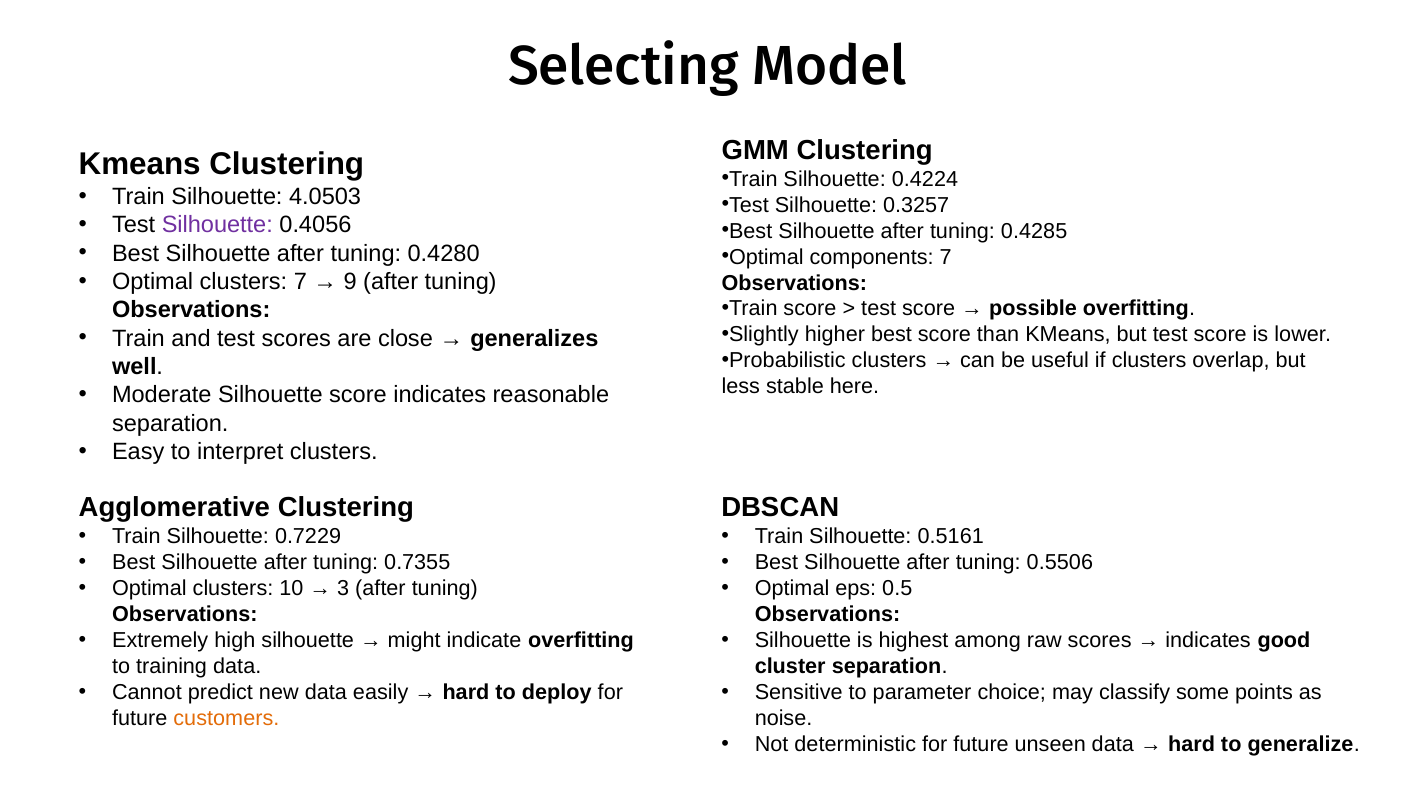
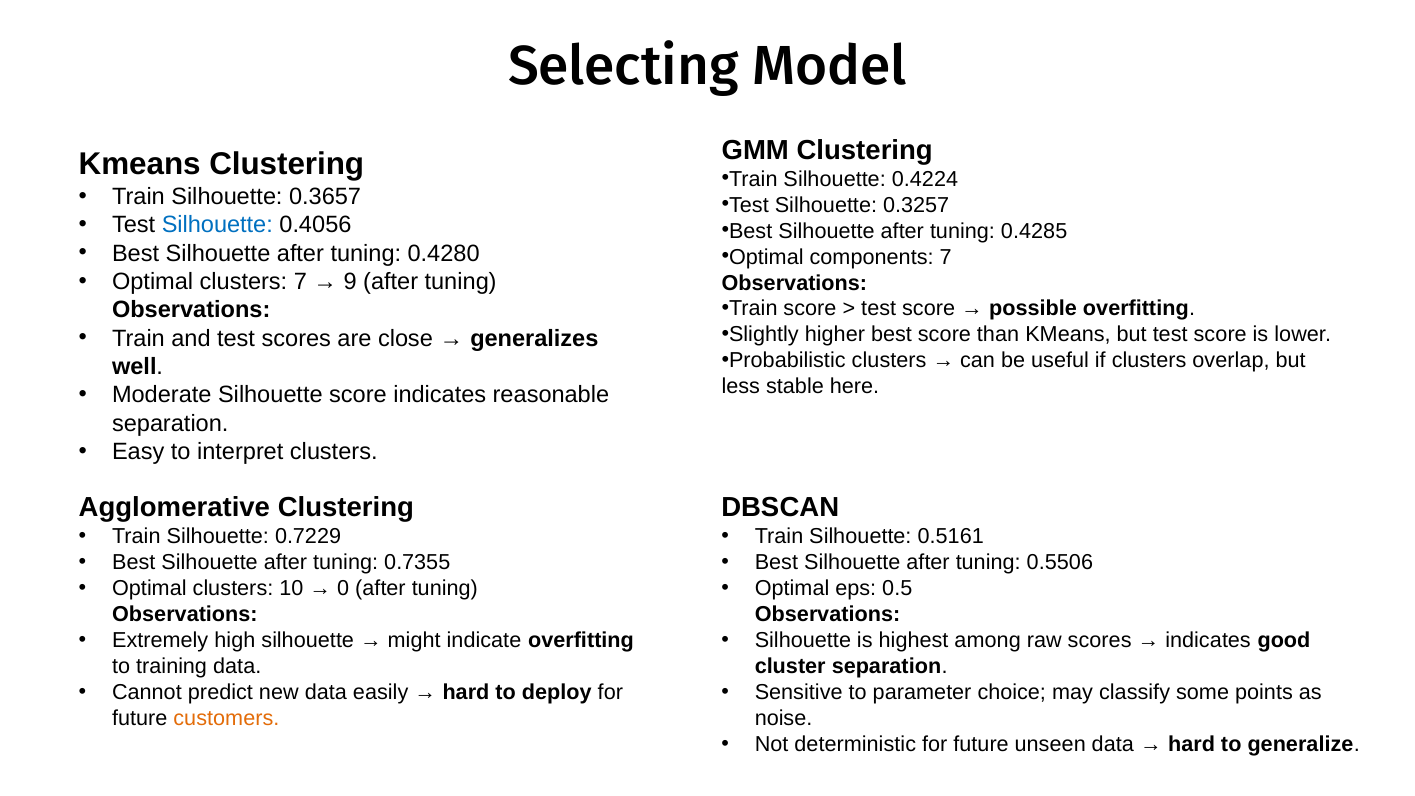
4.0503: 4.0503 -> 0.3657
Silhouette at (217, 225) colour: purple -> blue
3: 3 -> 0
